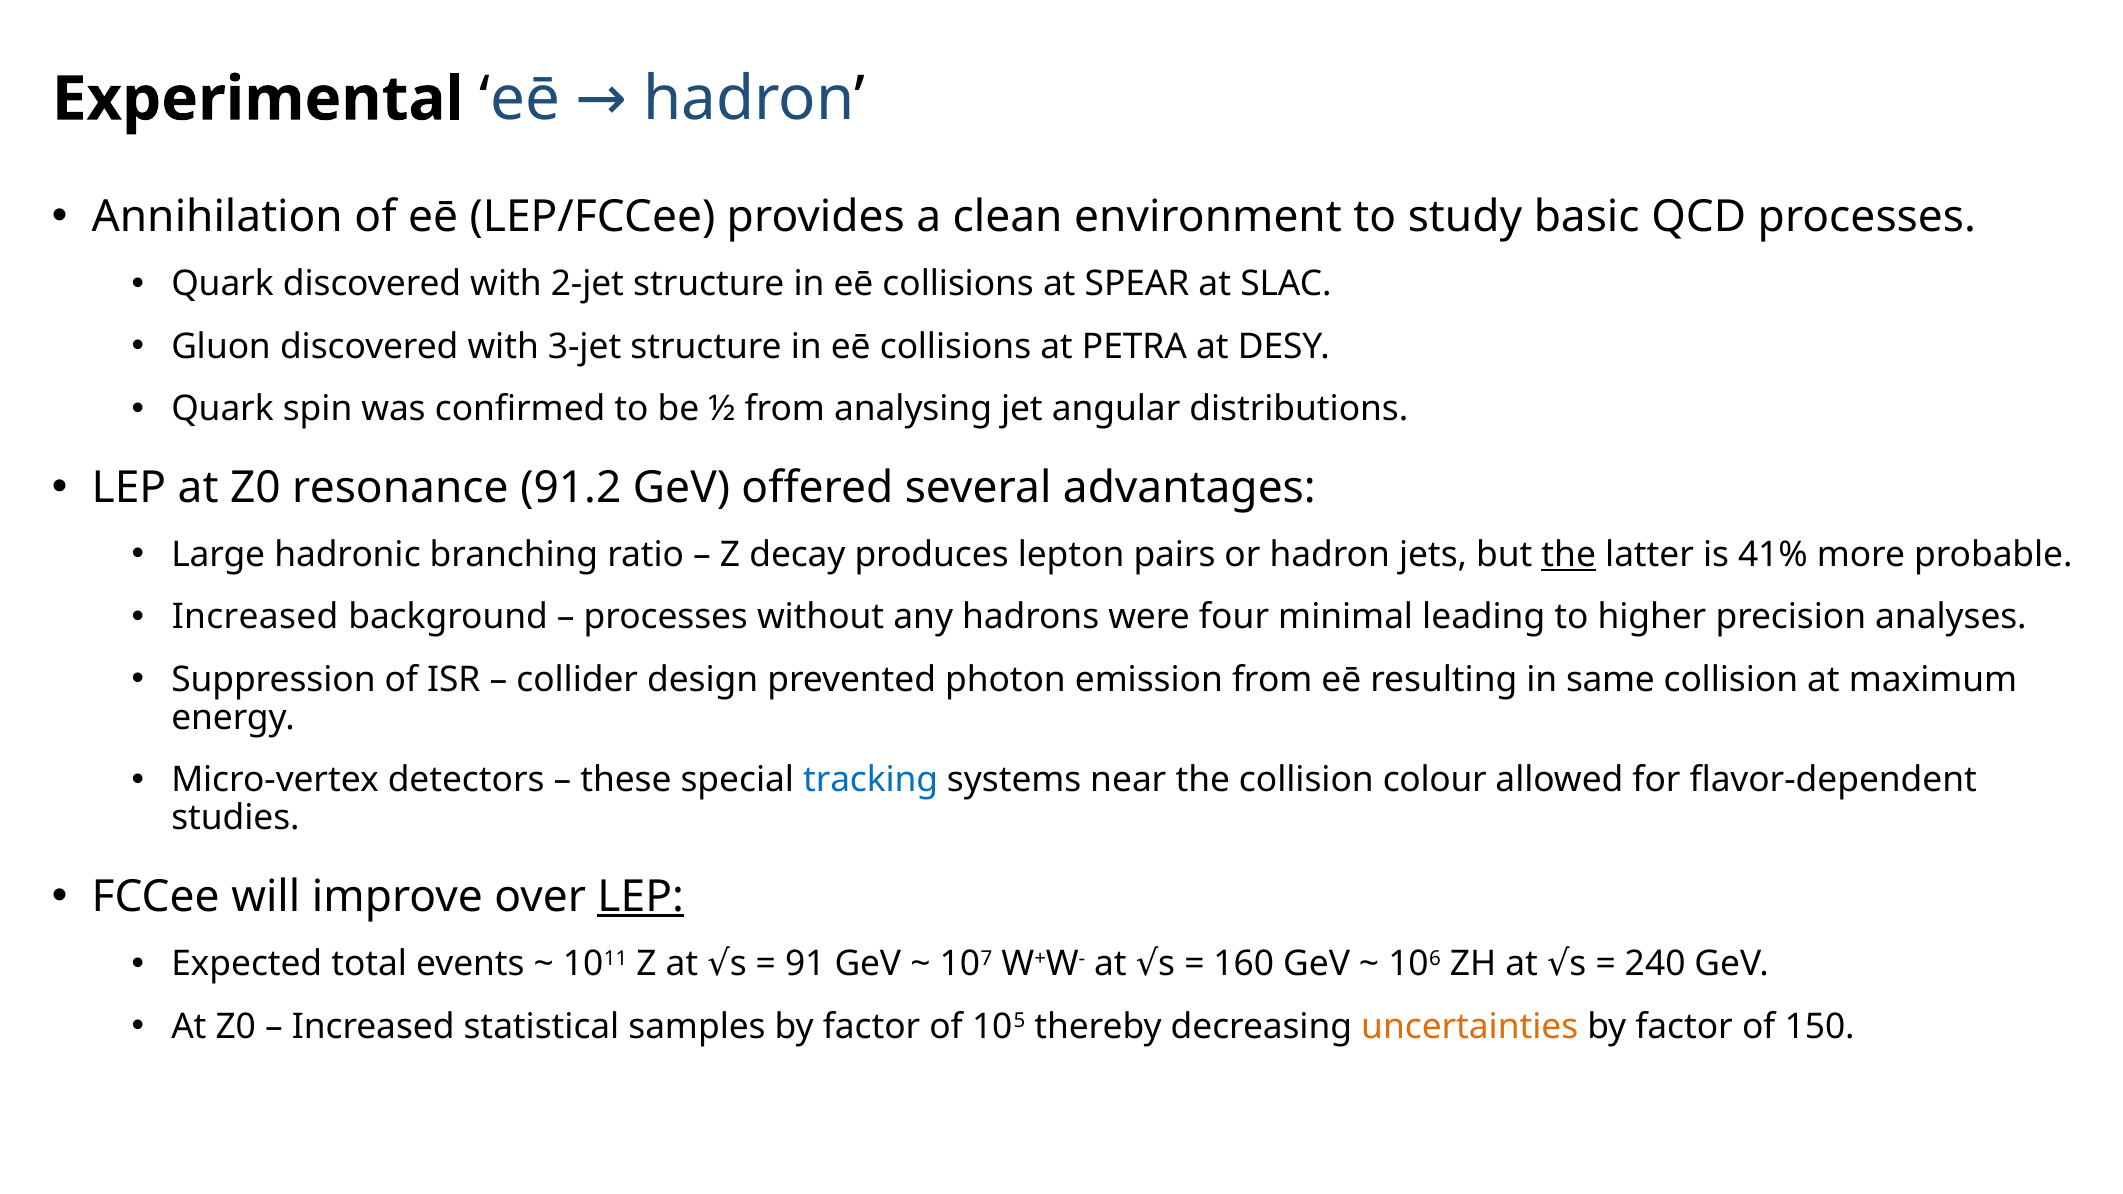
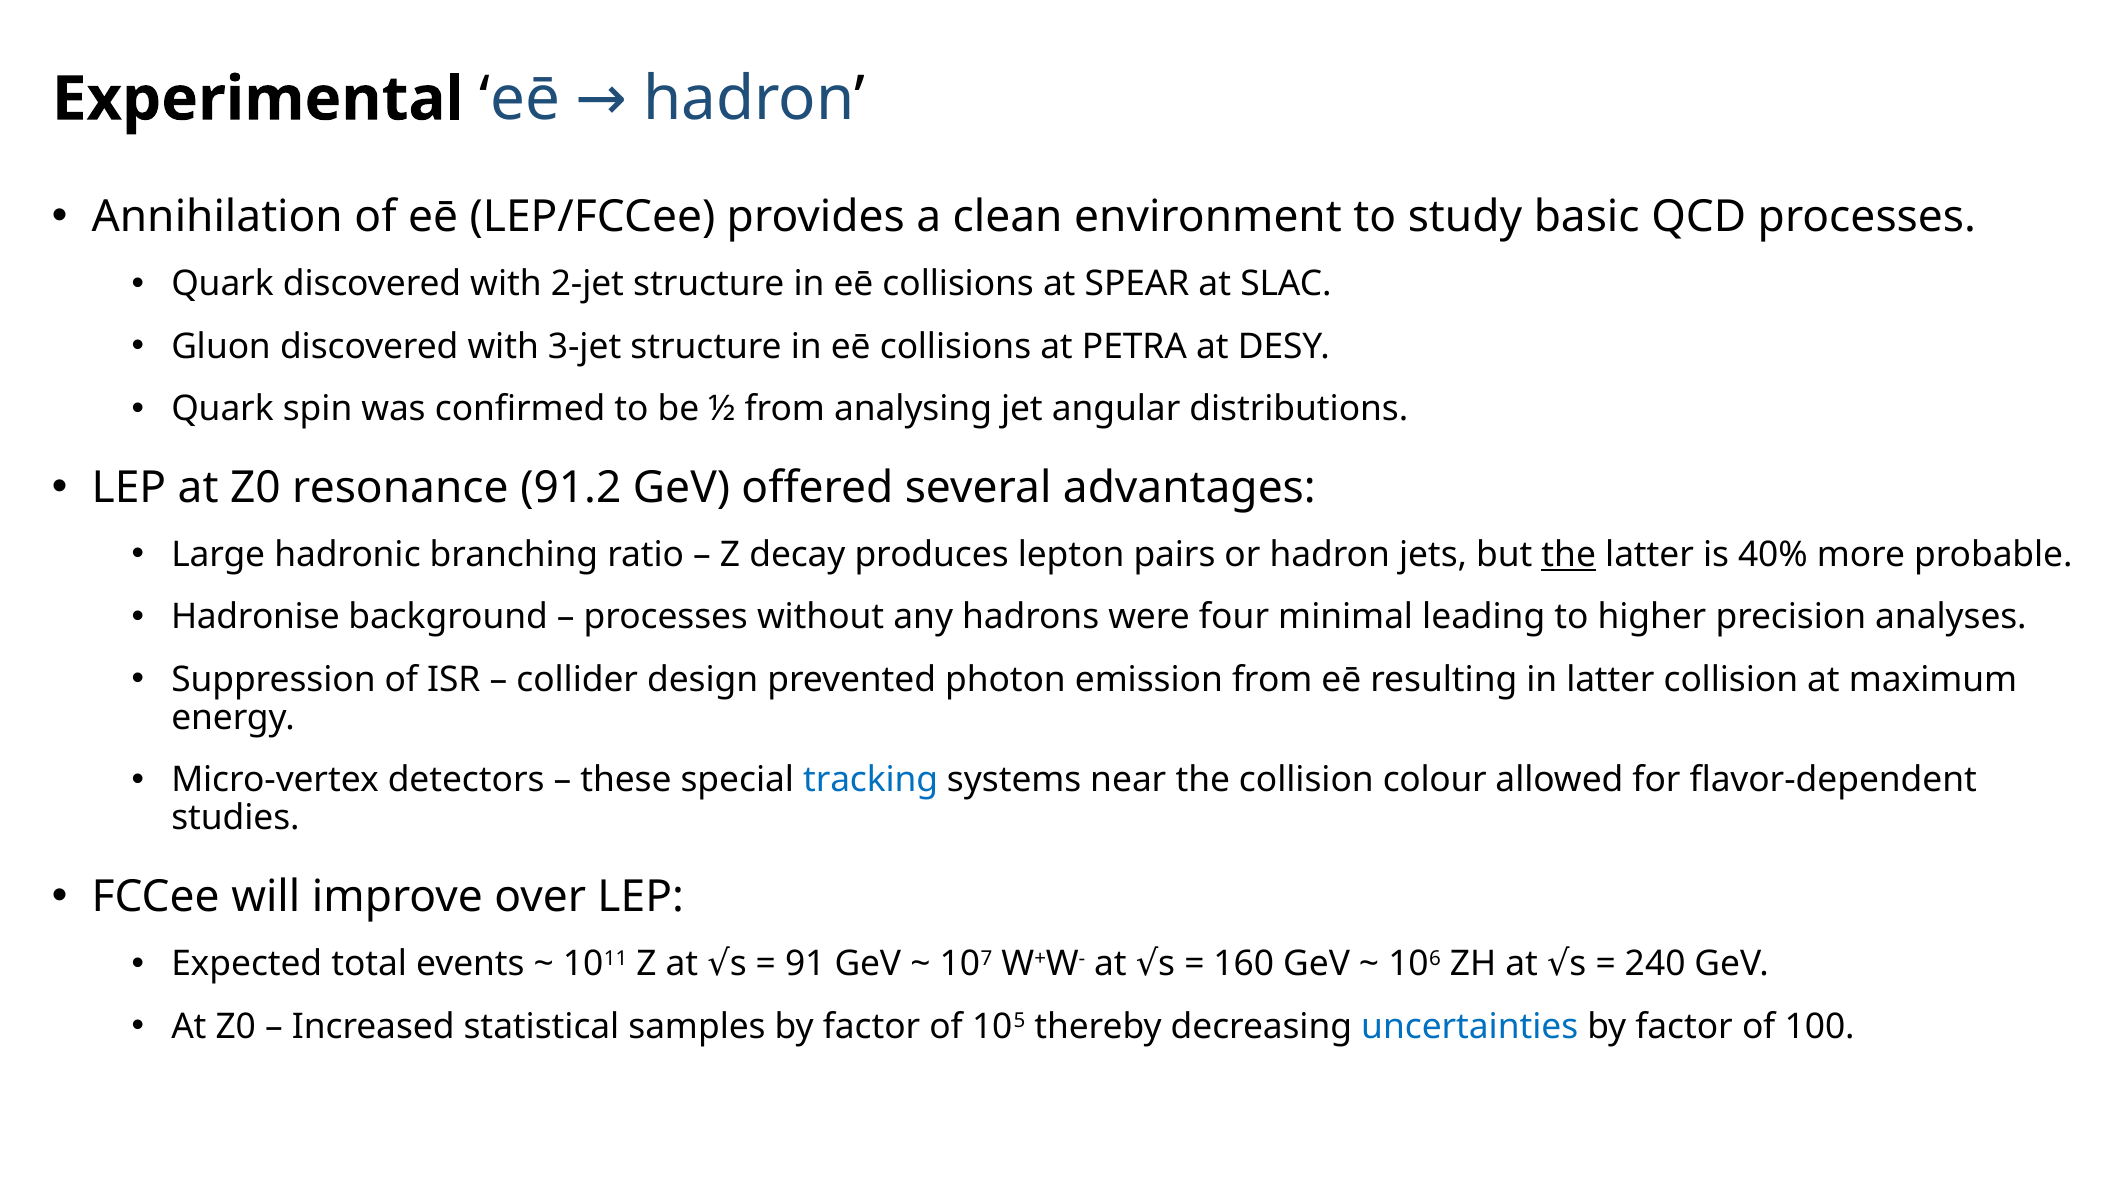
41%: 41% -> 40%
Increased at (255, 617): Increased -> Hadronise
in same: same -> latter
LEP at (641, 897) underline: present -> none
uncertainties colour: orange -> blue
150: 150 -> 100
